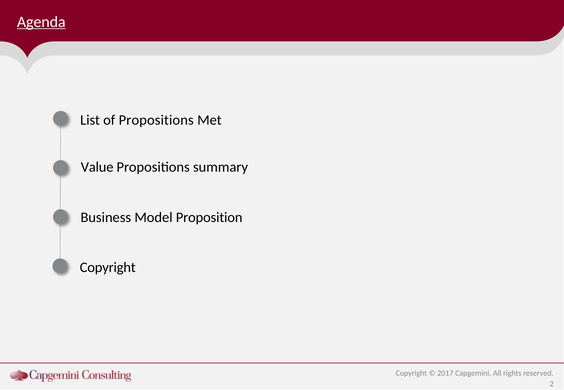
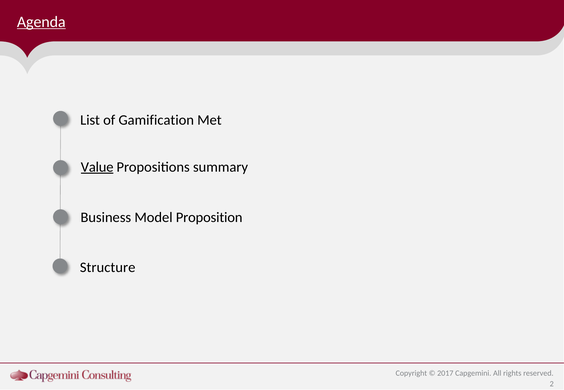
of Propositions: Propositions -> Gamification
Value underline: none -> present
Copyright at (108, 268): Copyright -> Structure
